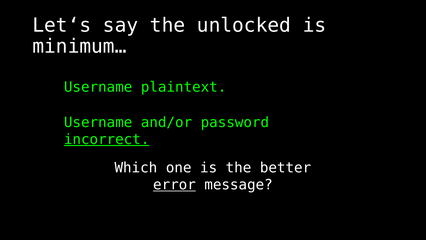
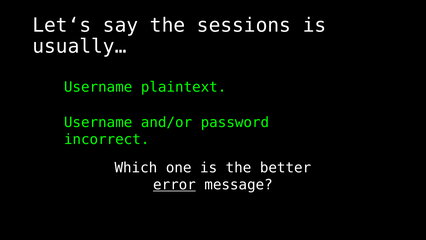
unlocked: unlocked -> sessions
minimum…: minimum… -> usually…
incorrect underline: present -> none
